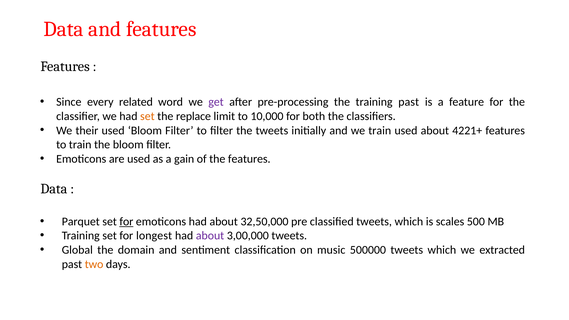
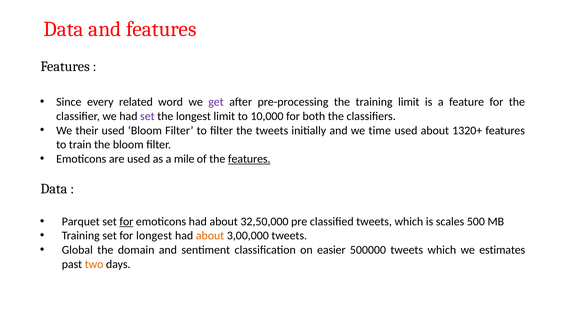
training past: past -> limit
set at (147, 116) colour: orange -> purple
the replace: replace -> longest
we train: train -> time
4221+: 4221+ -> 1320+
gain: gain -> mile
features at (249, 159) underline: none -> present
about at (210, 236) colour: purple -> orange
music: music -> easier
extracted: extracted -> estimates
